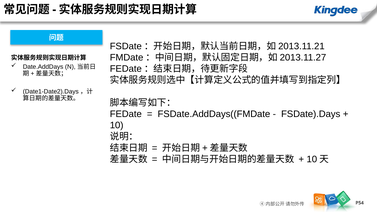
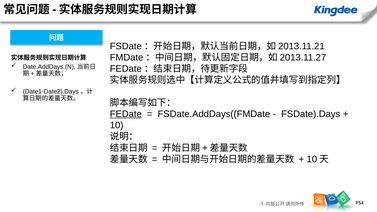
FEDate underline: none -> present
